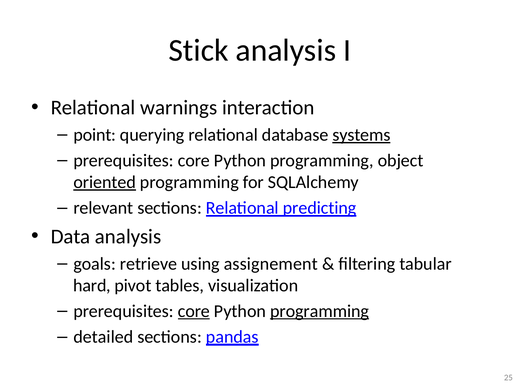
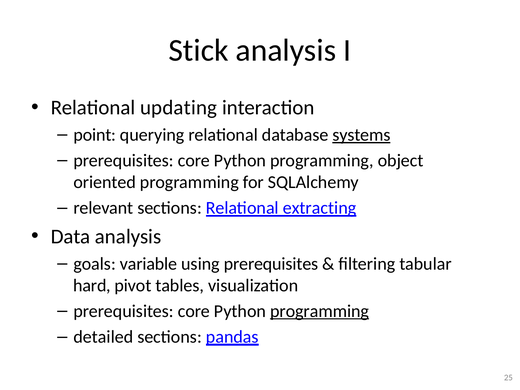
warnings: warnings -> updating
oriented underline: present -> none
predicting: predicting -> extracting
retrieve: retrieve -> variable
using assignement: assignement -> prerequisites
core at (194, 311) underline: present -> none
